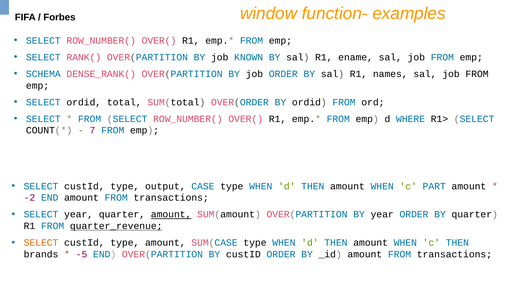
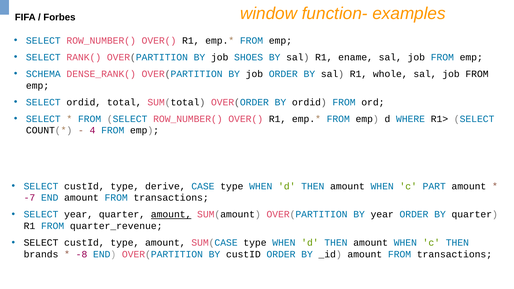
KNOWN: KNOWN -> SHOES
names: names -> whole
7: 7 -> 4
output: output -> derive
-2: -2 -> -7
quarter_revenue underline: present -> none
SELECT at (41, 243) colour: orange -> black
-5: -5 -> -8
